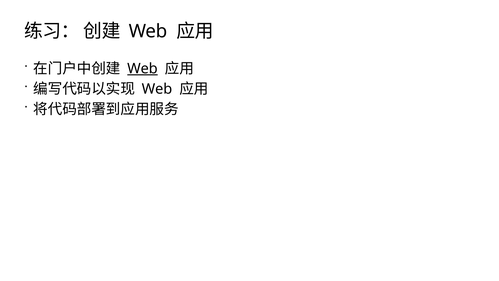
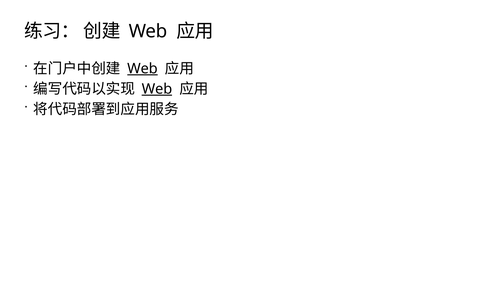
Web at (157, 89) underline: none -> present
